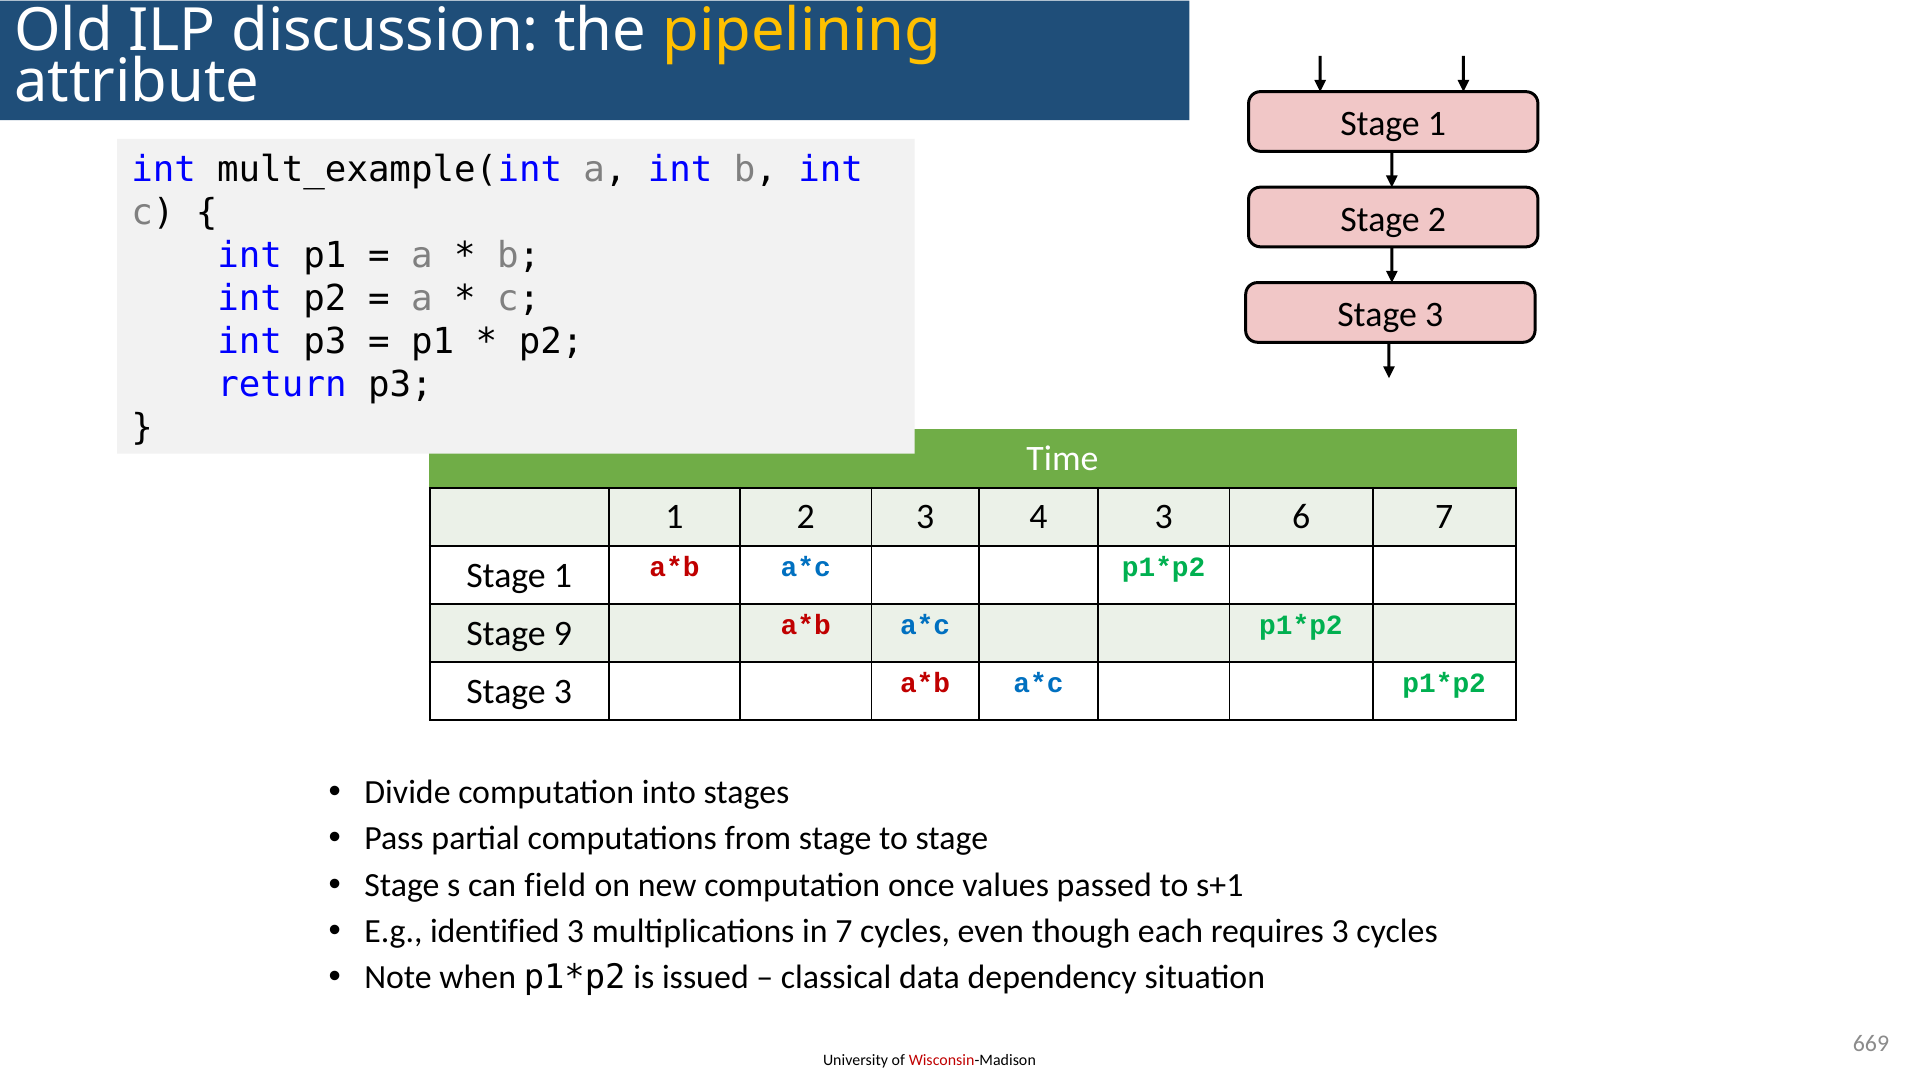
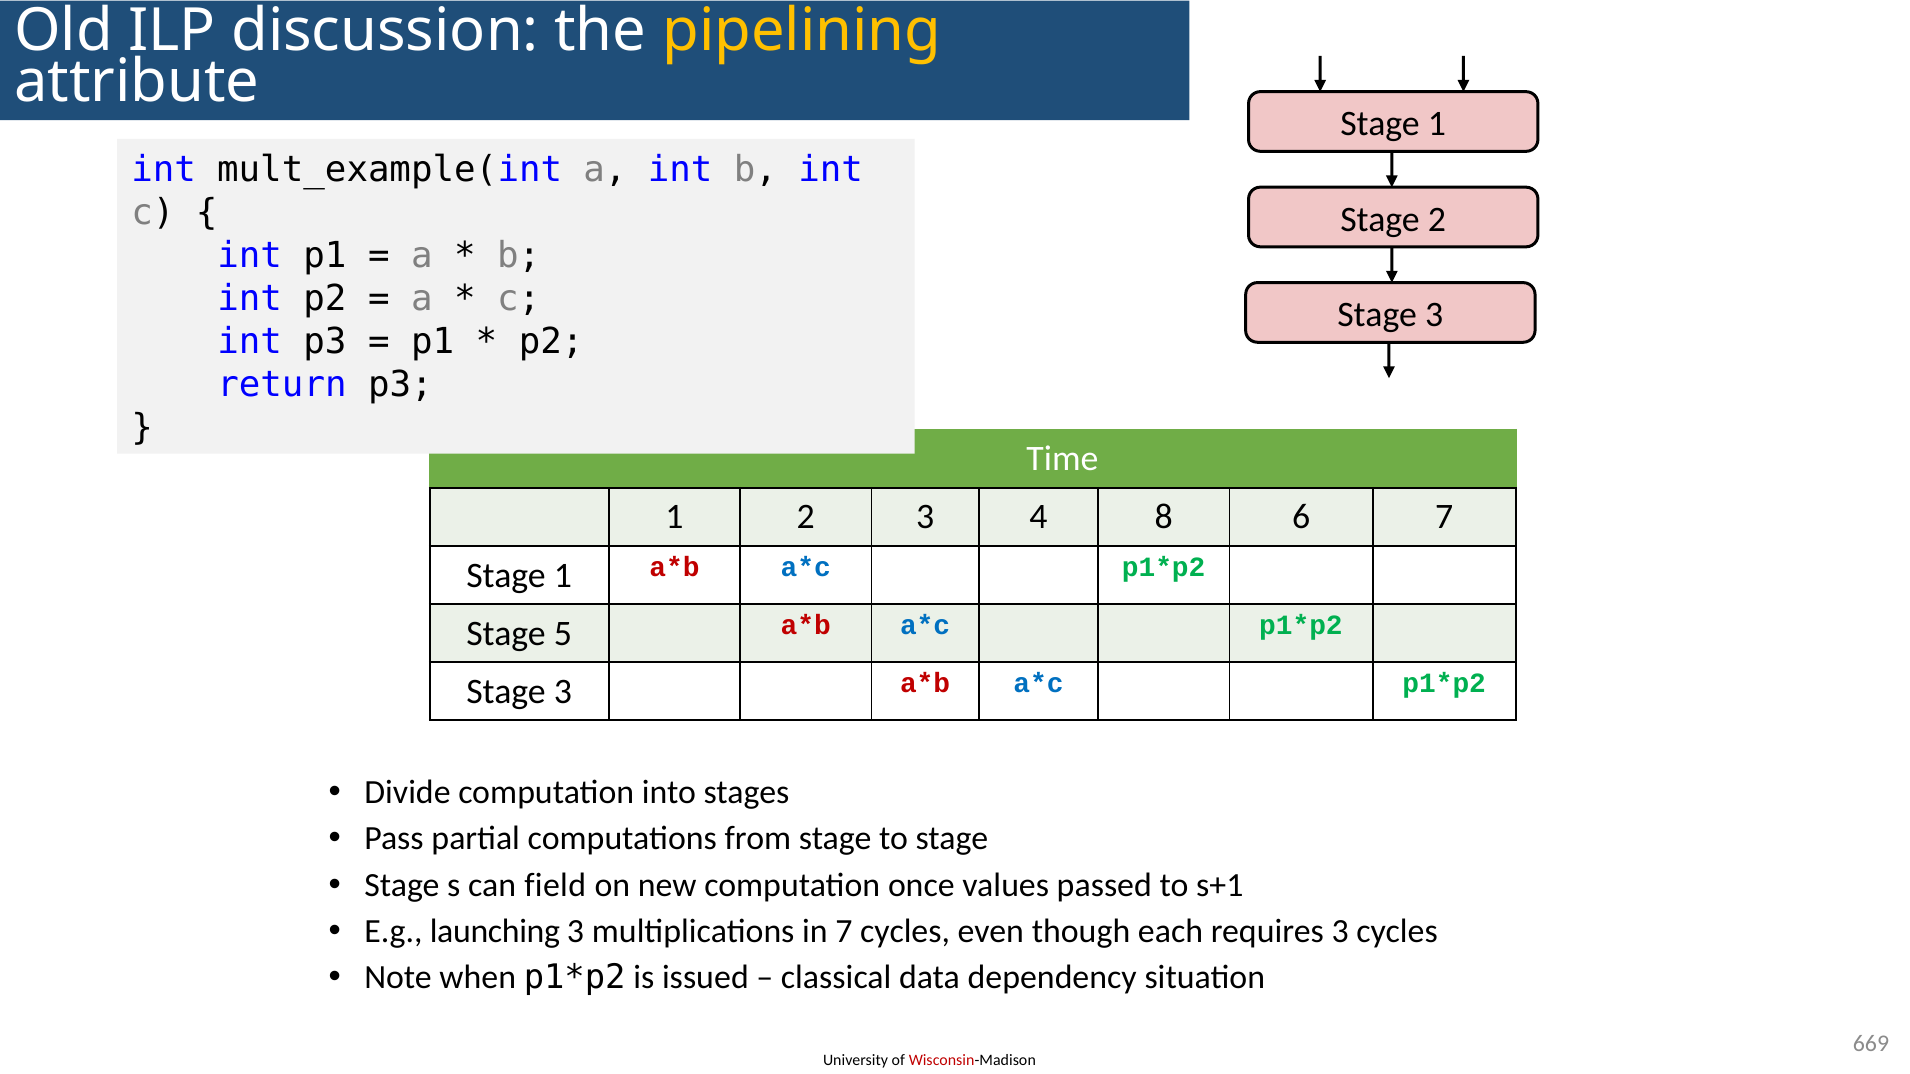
4 3: 3 -> 8
9: 9 -> 5
identified: identified -> launching
